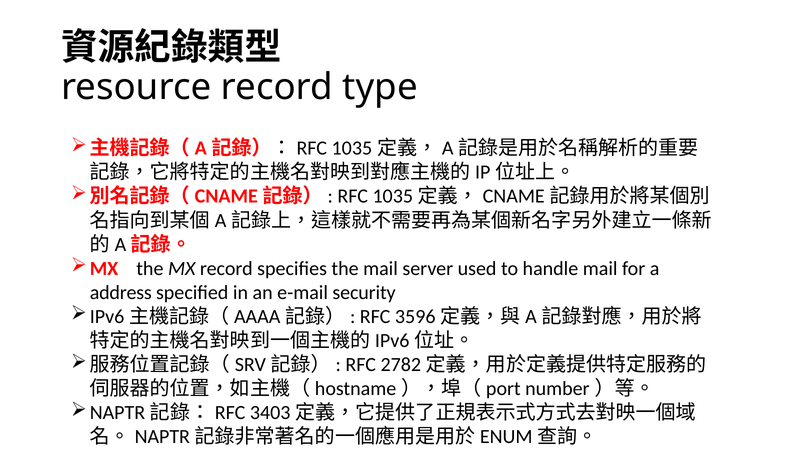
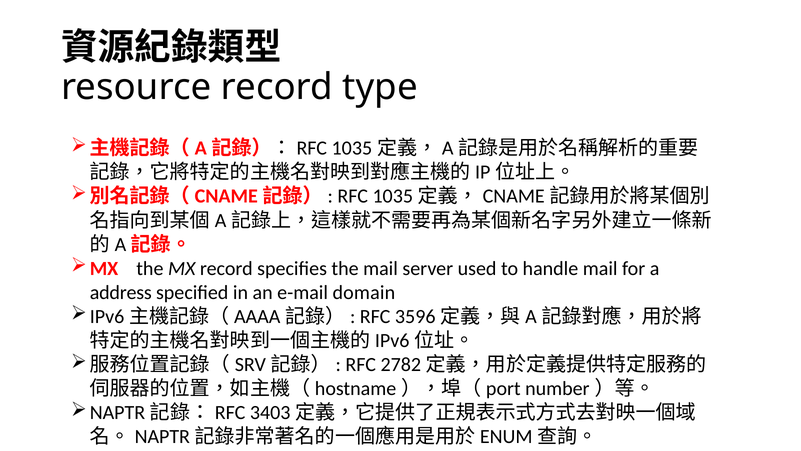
security: security -> domain
